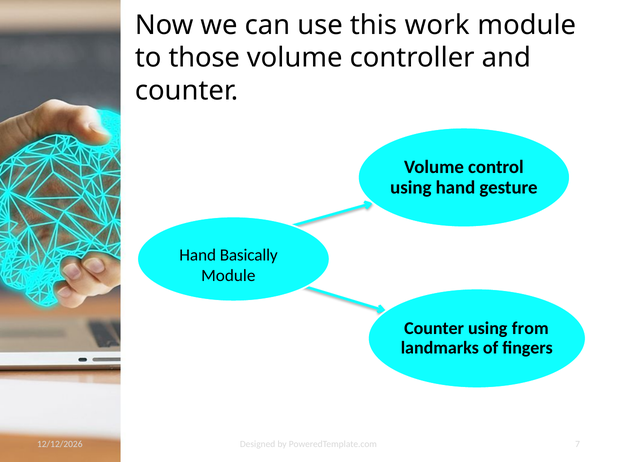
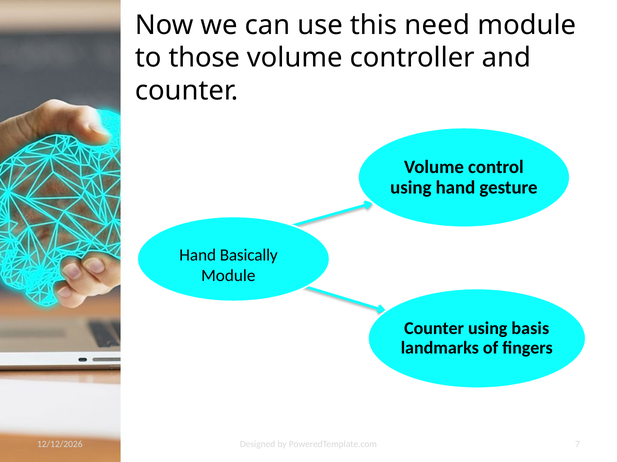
work: work -> need
from: from -> basis
